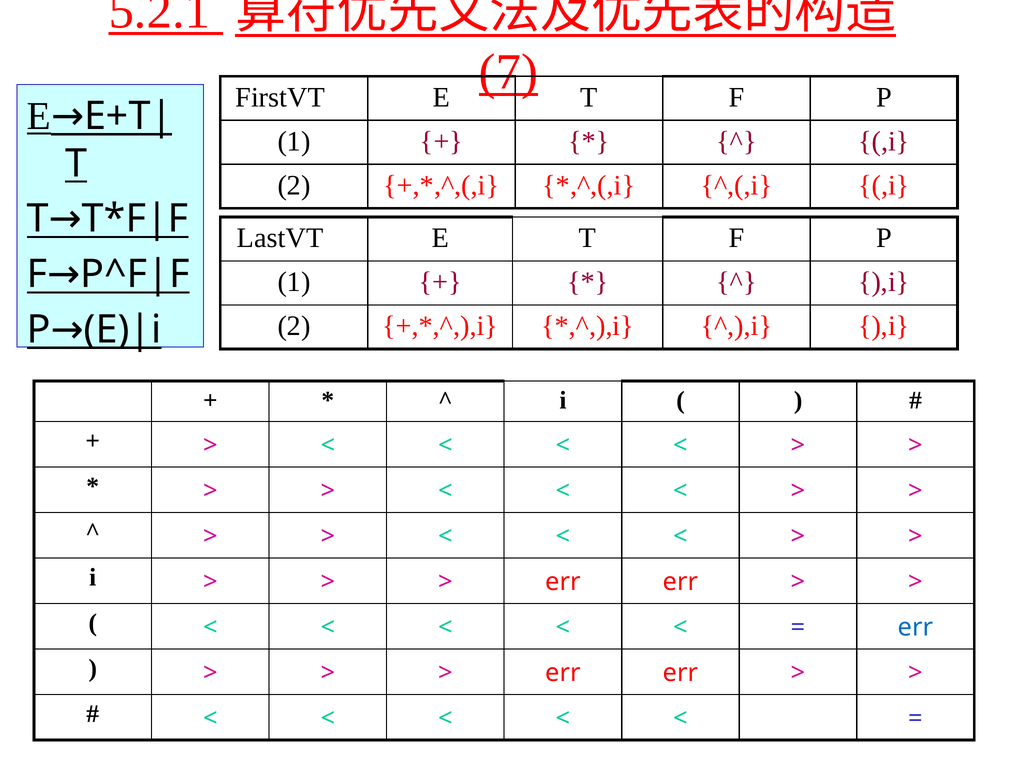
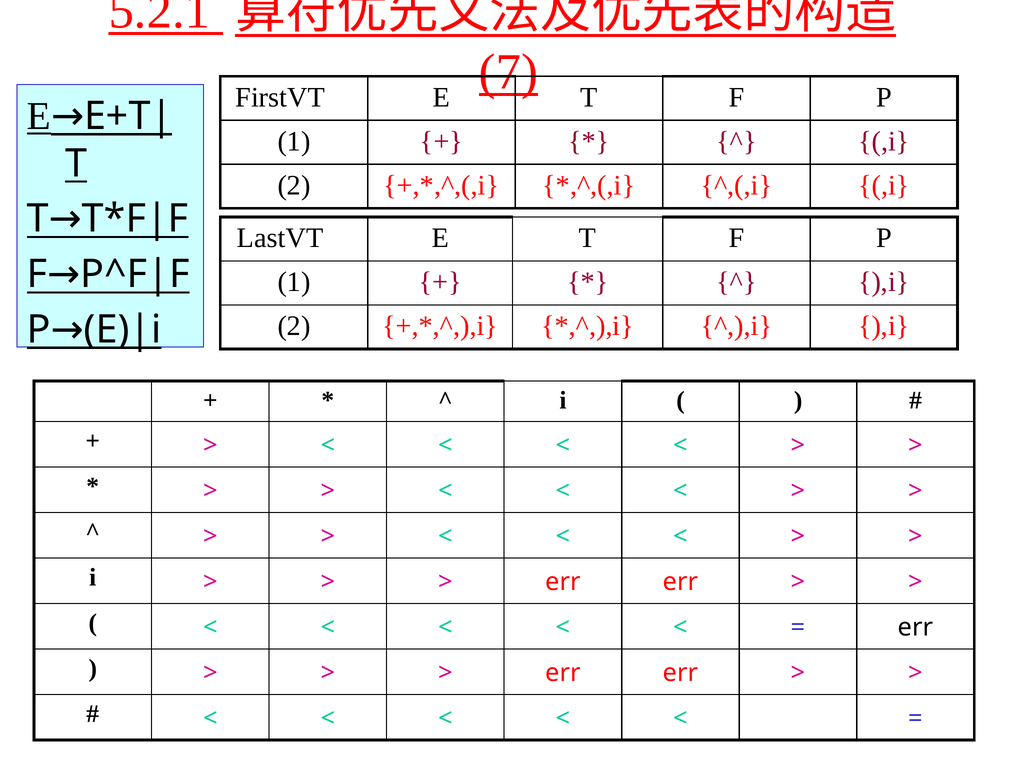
err at (916, 628) colour: blue -> black
